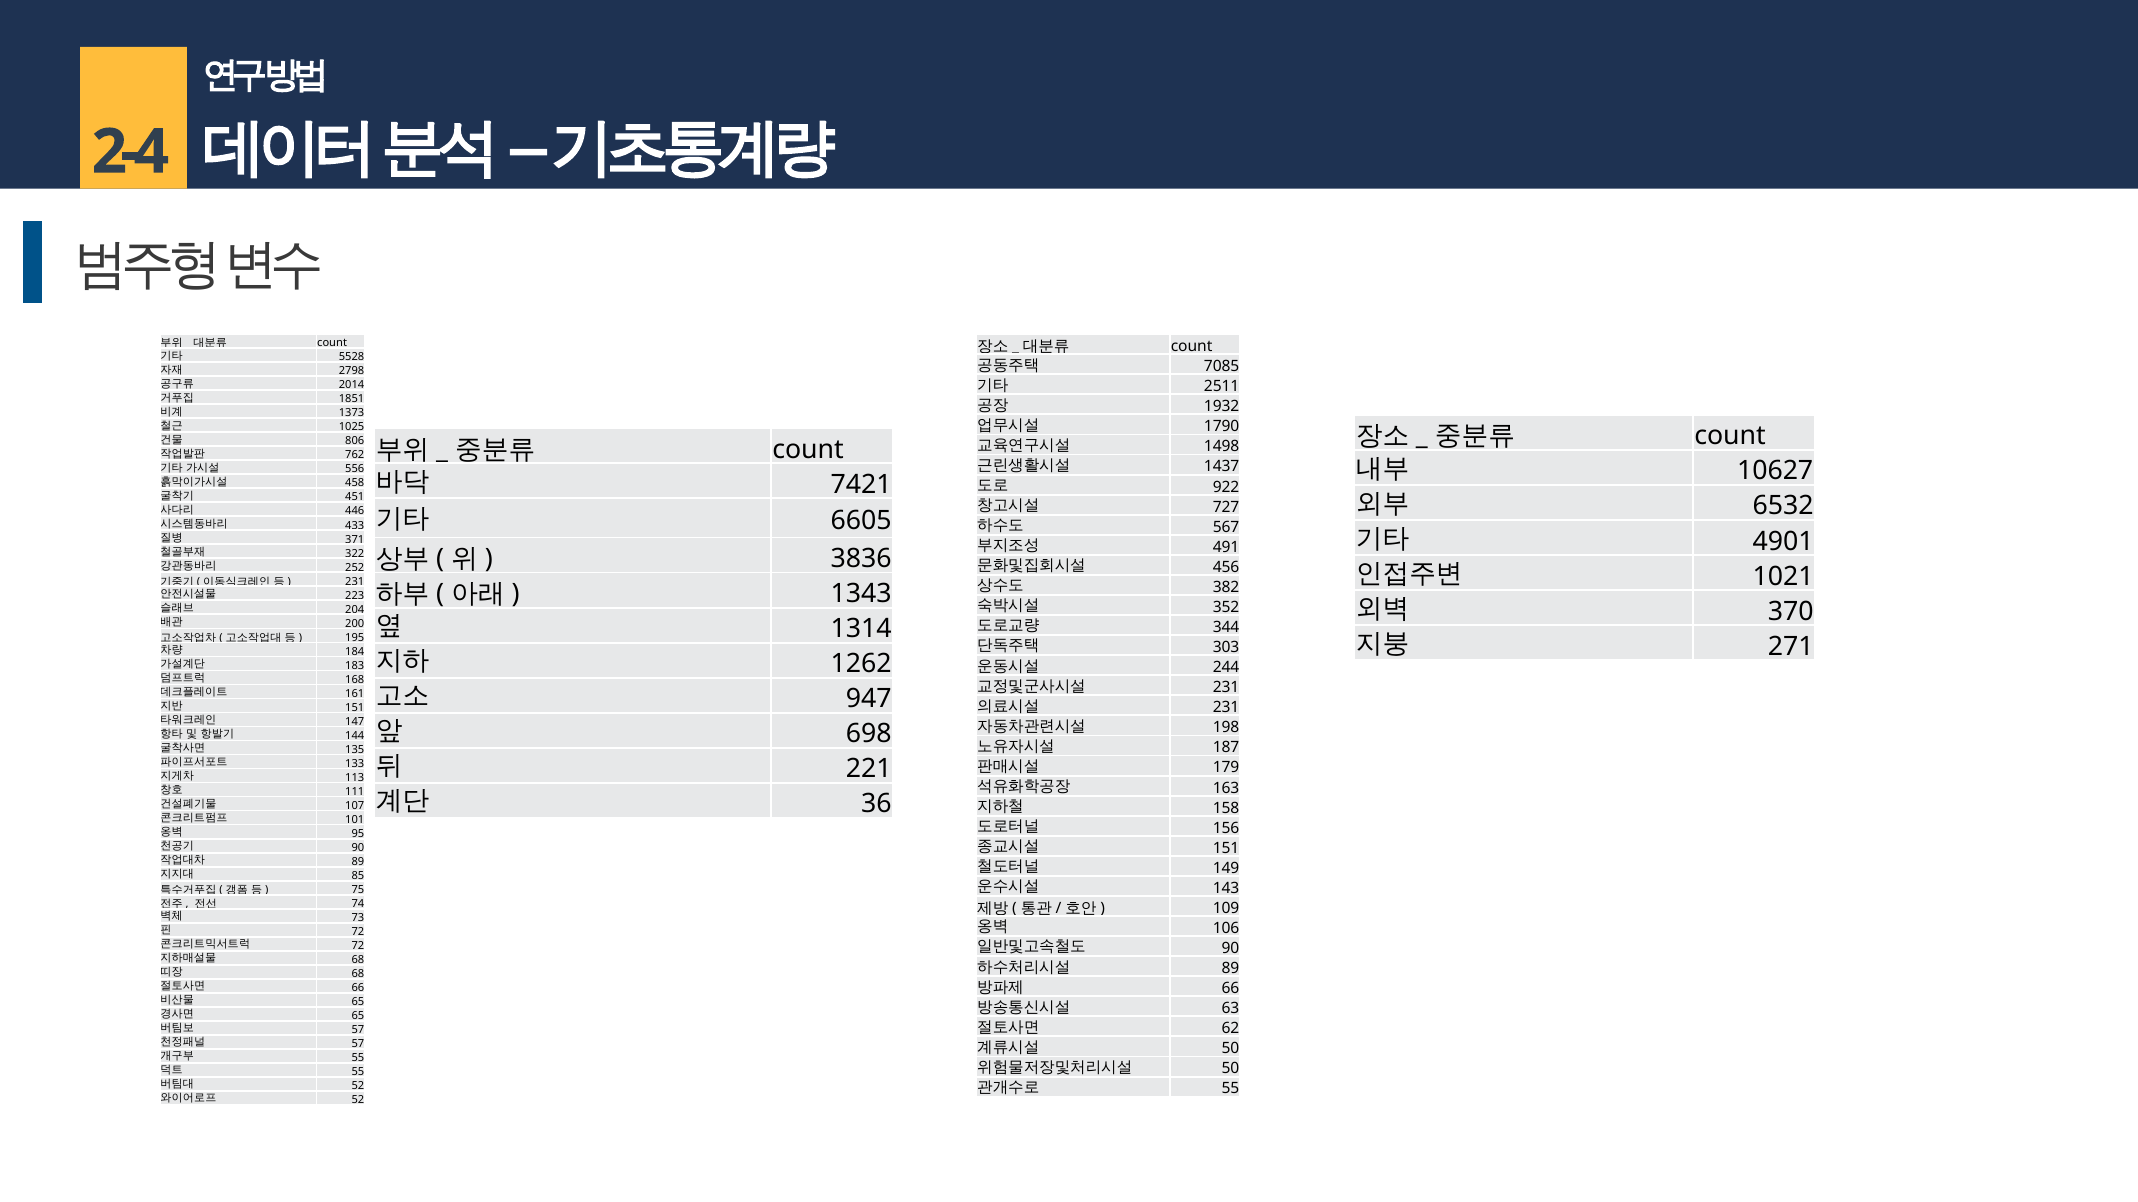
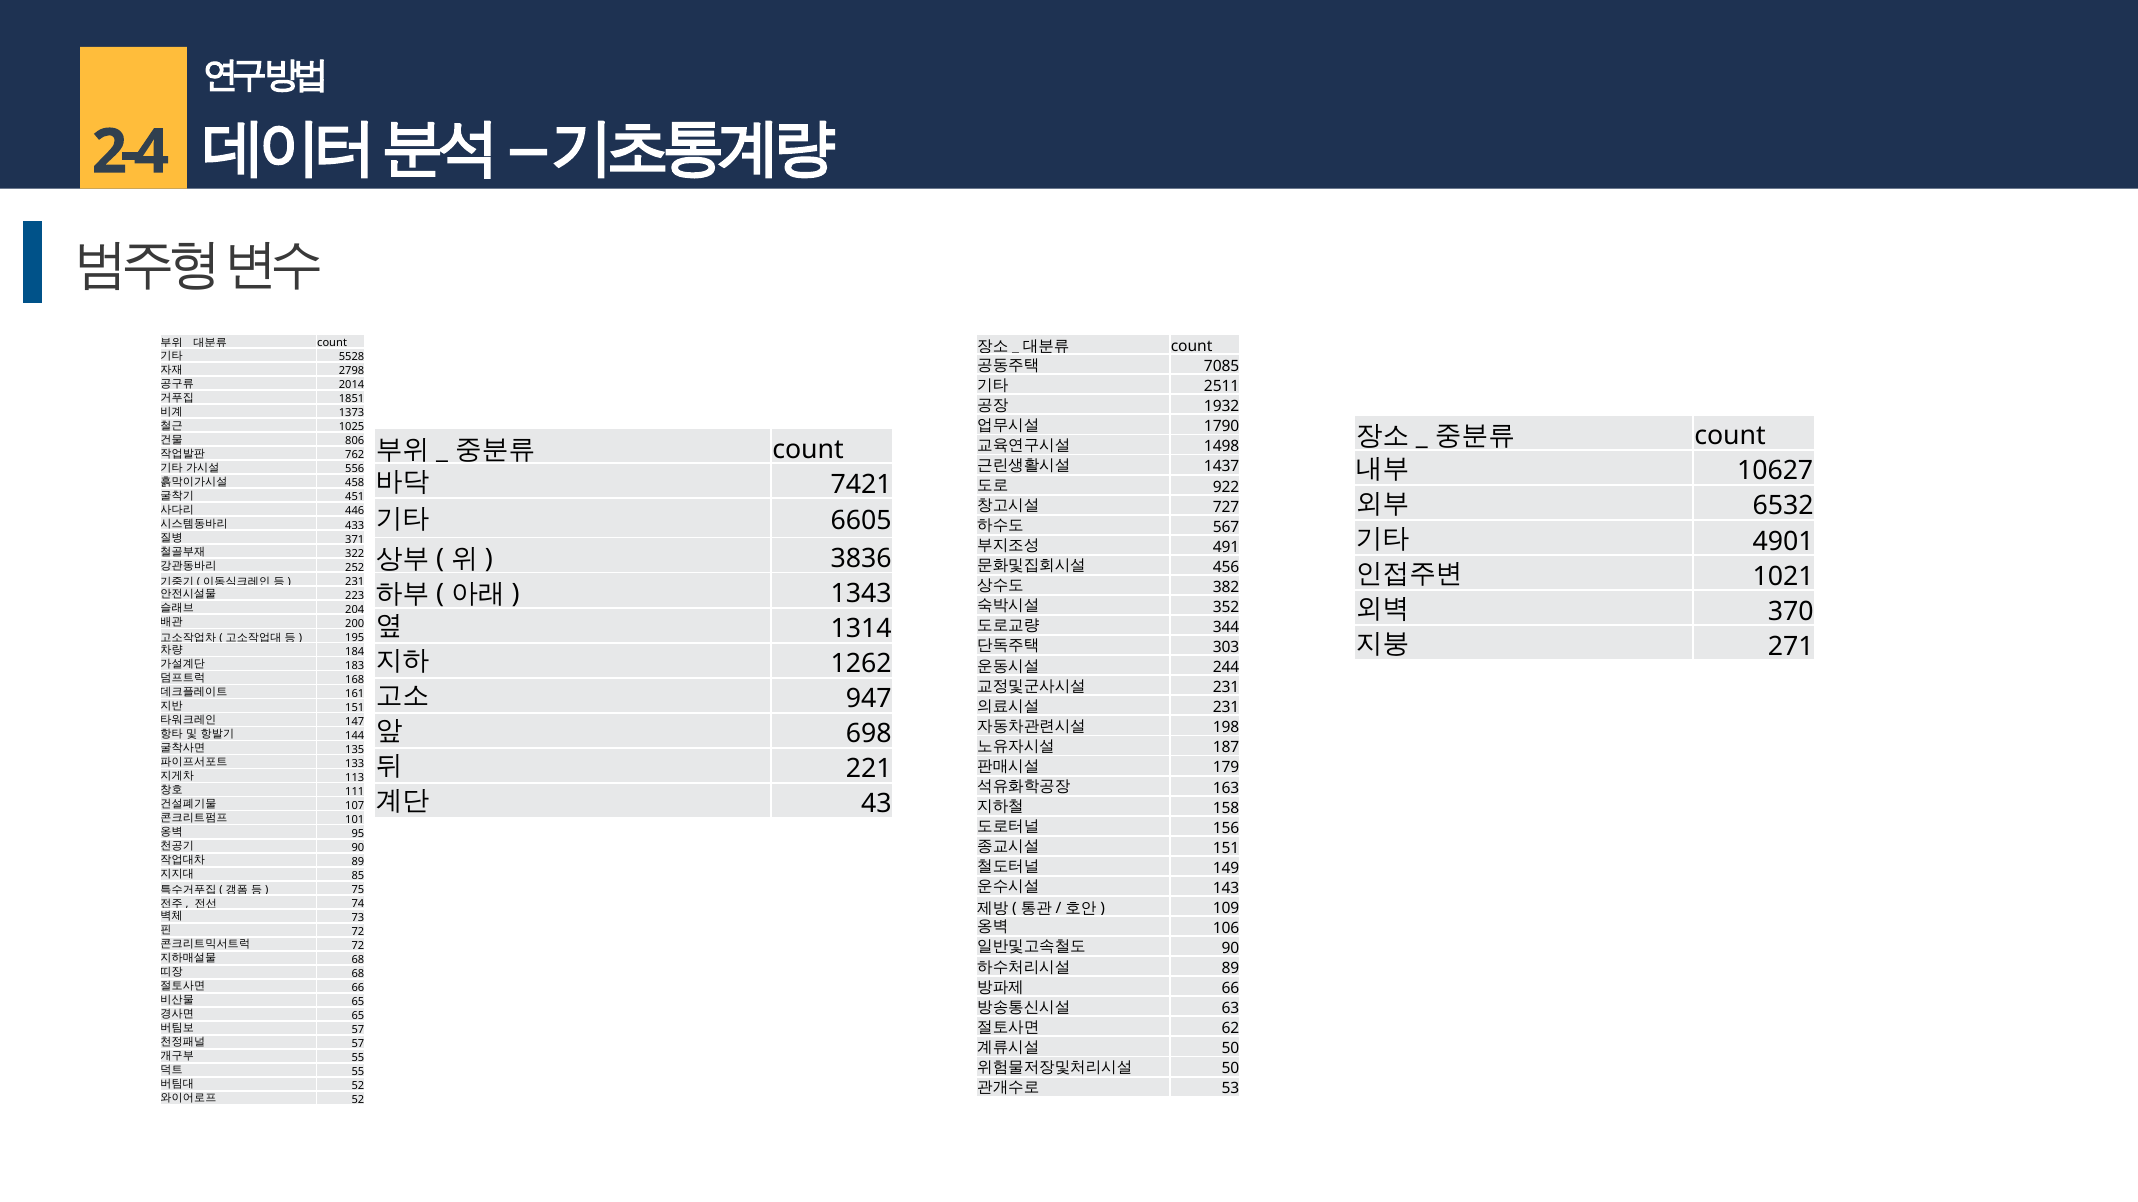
36: 36 -> 43
55 at (1231, 1089): 55 -> 53
